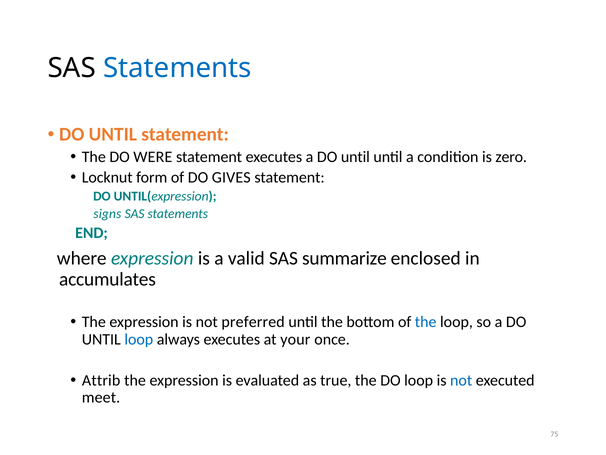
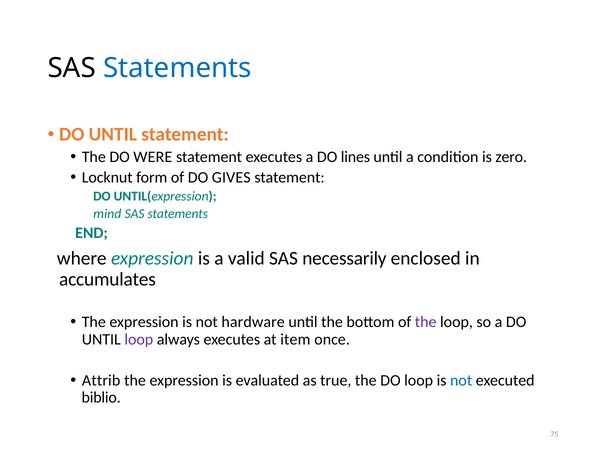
executes a DO until: until -> lines
signs: signs -> mind
summarize: summarize -> necessarily
preferred: preferred -> hardware
the at (426, 322) colour: blue -> purple
loop at (139, 339) colour: blue -> purple
your: your -> item
meet: meet -> biblio
